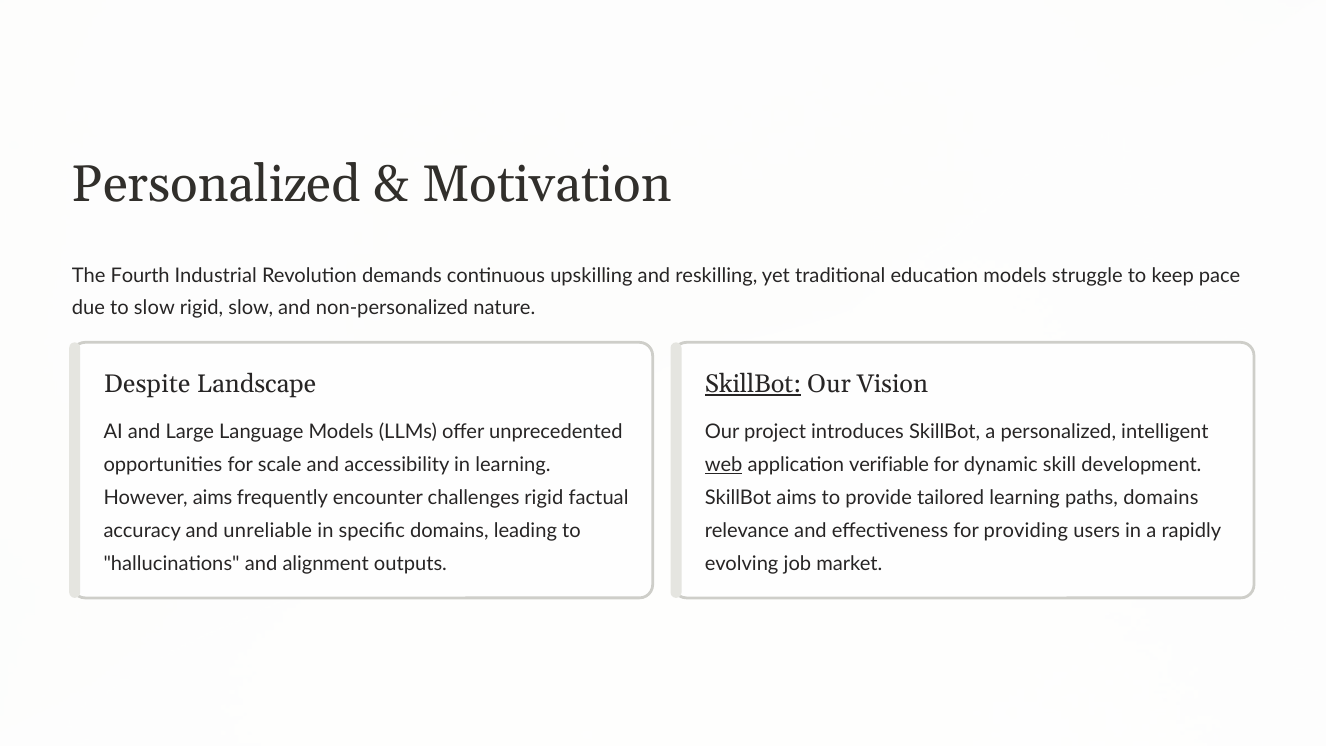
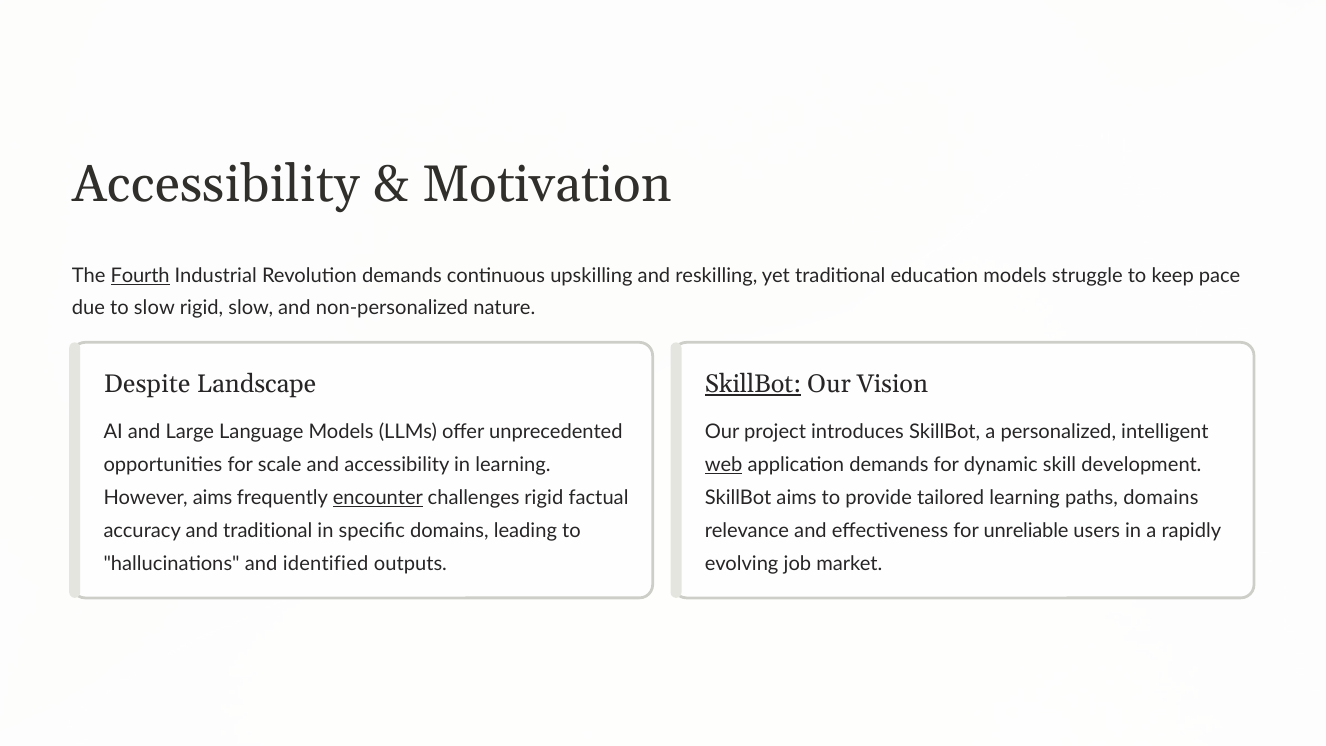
Personalized at (216, 185): Personalized -> Accessibility
Fourth underline: none -> present
application verifiable: verifiable -> demands
encounter underline: none -> present
and unreliable: unreliable -> traditional
providing: providing -> unreliable
alignment: alignment -> identified
